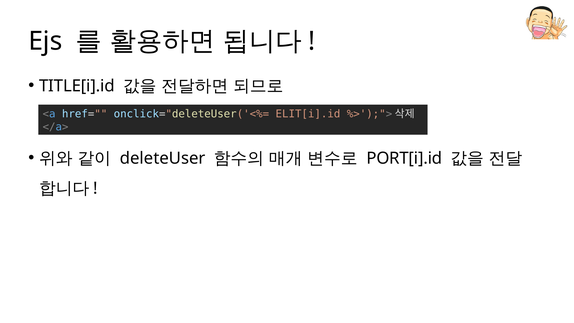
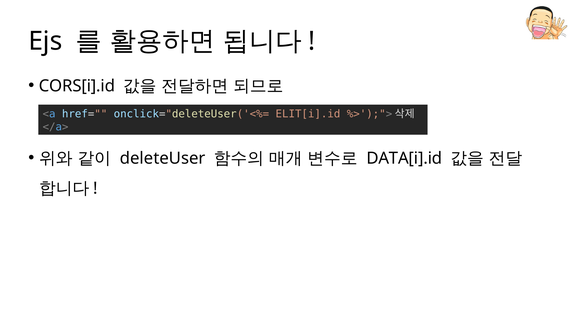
TITLE[i].id: TITLE[i].id -> CORS[i].id
PORT[i].id: PORT[i].id -> DATA[i].id
